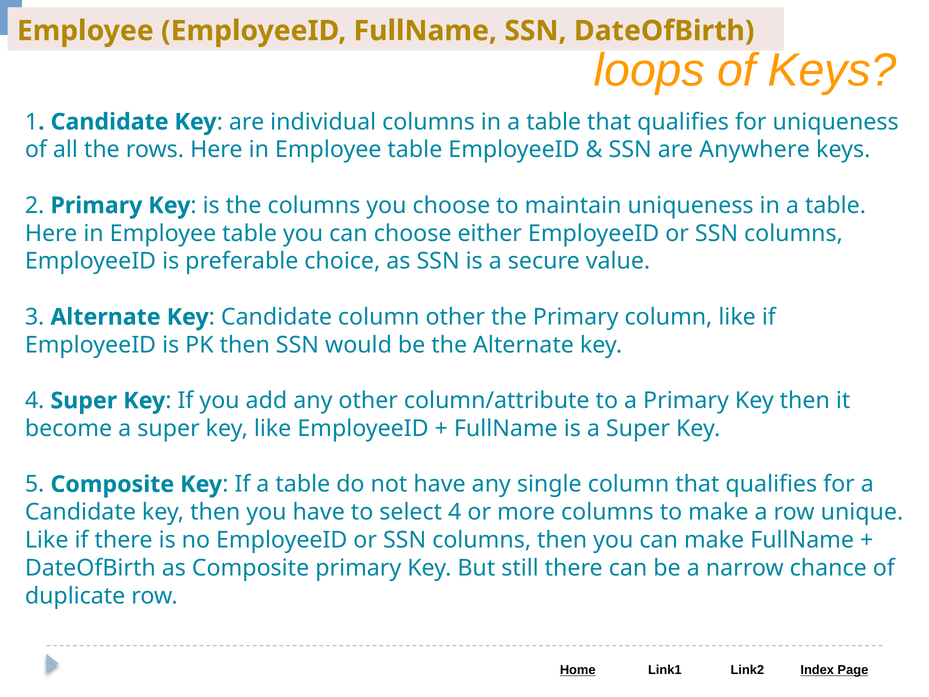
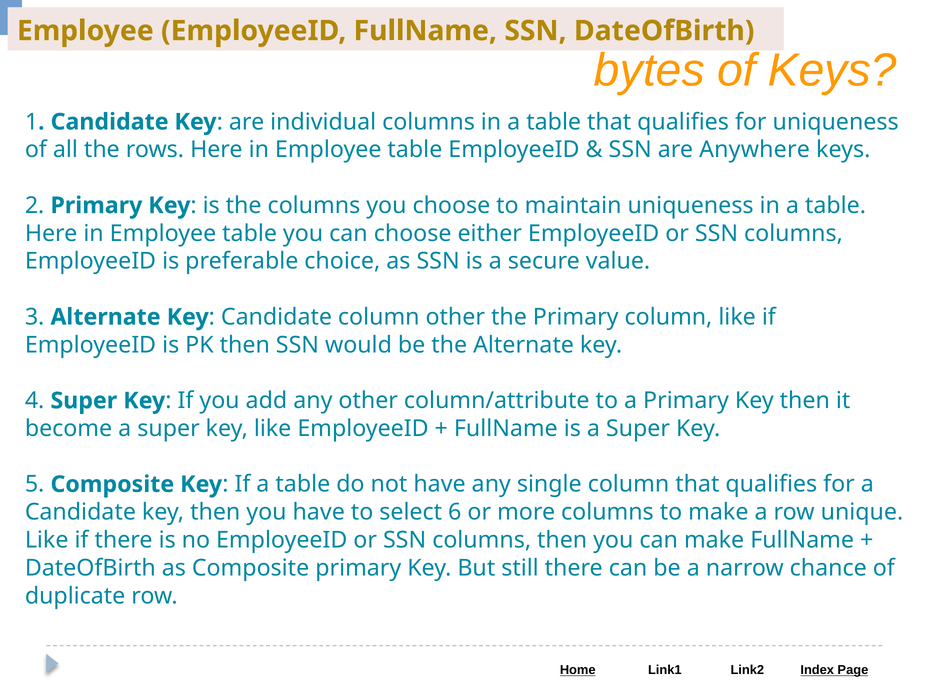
loops: loops -> bytes
select 4: 4 -> 6
